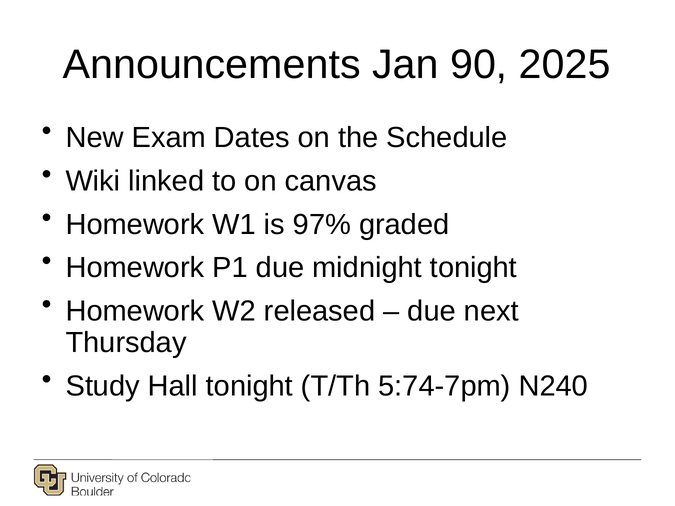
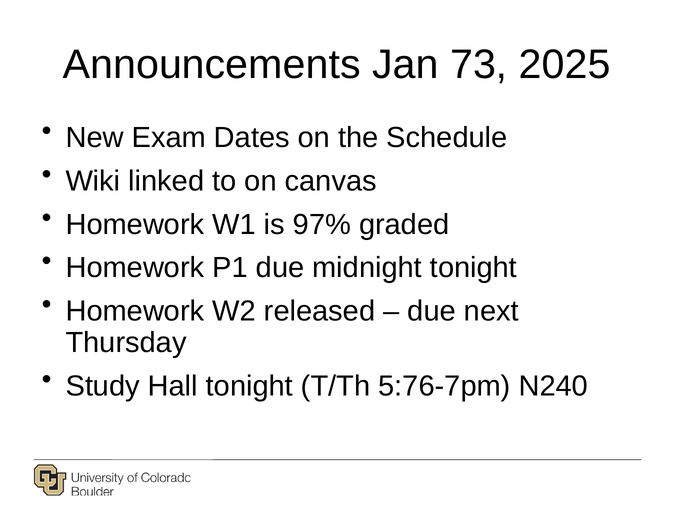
90: 90 -> 73
5:74-7pm: 5:74-7pm -> 5:76-7pm
